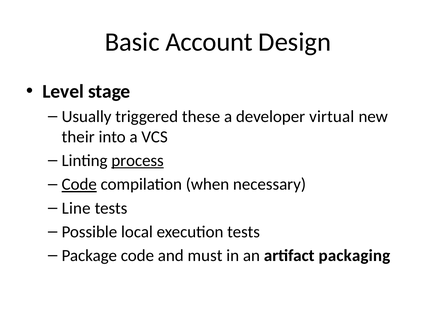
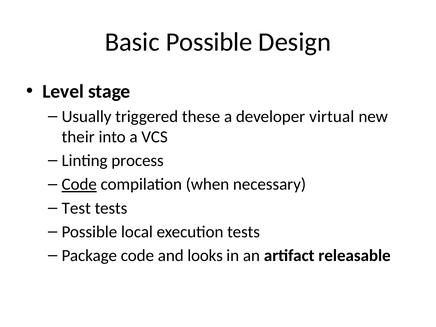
Basic Account: Account -> Possible
process underline: present -> none
Line: Line -> Test
must: must -> looks
packaging: packaging -> releasable
